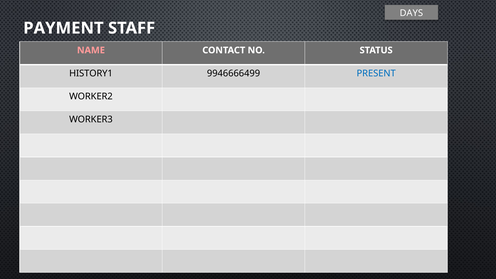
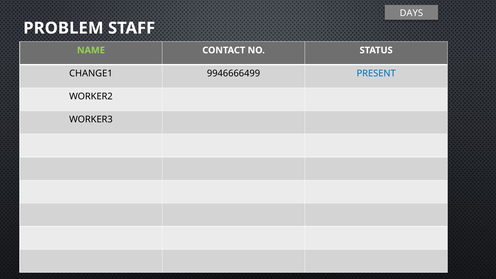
PAYMENT: PAYMENT -> PROBLEM
NAME colour: pink -> light green
HISTORY1: HISTORY1 -> CHANGE1
